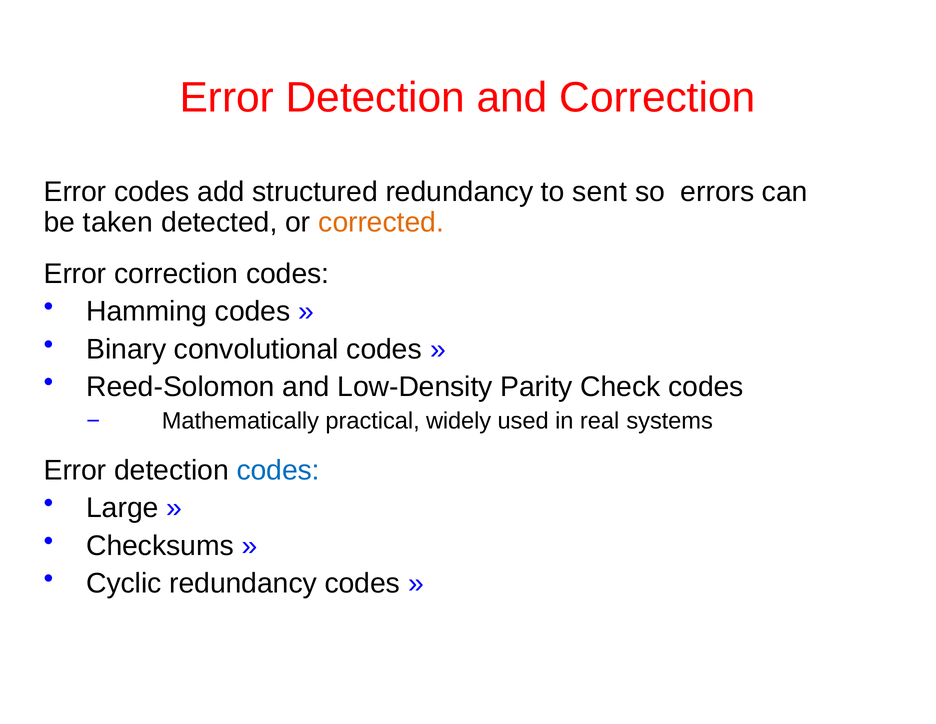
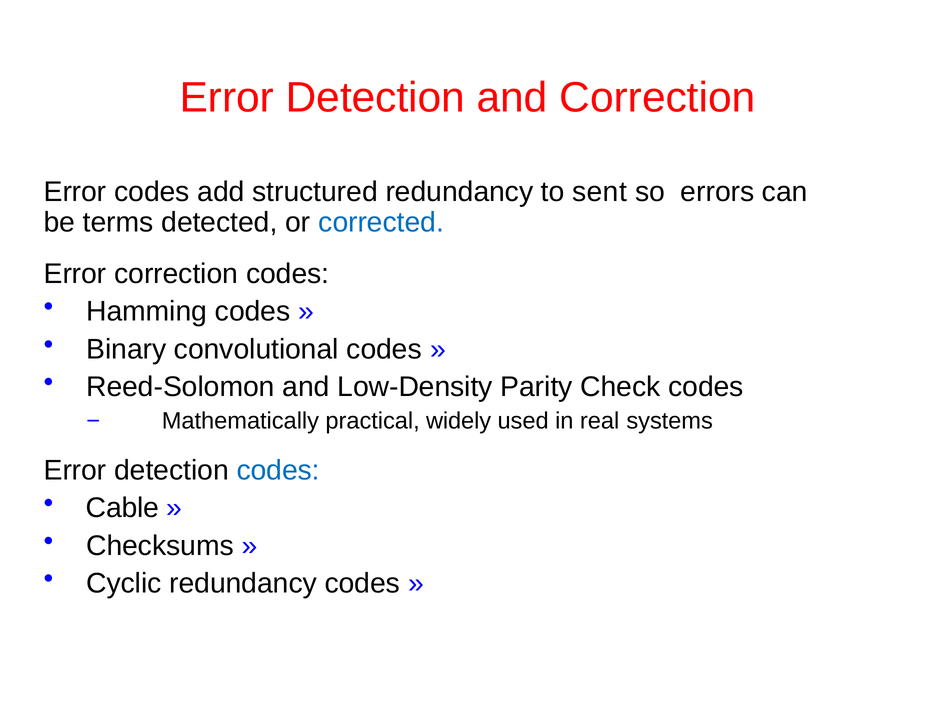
taken: taken -> terms
corrected colour: orange -> blue
Large: Large -> Cable
